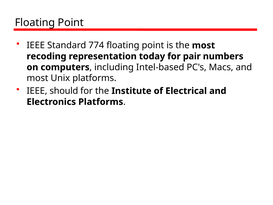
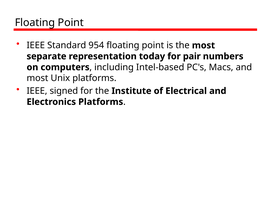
774: 774 -> 954
recoding: recoding -> separate
should: should -> signed
